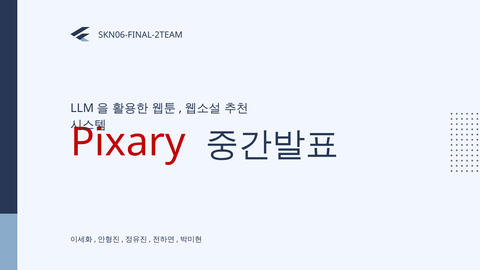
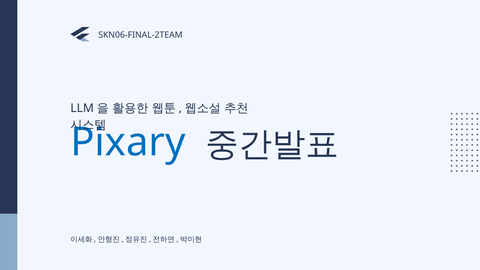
Pixary colour: red -> blue
